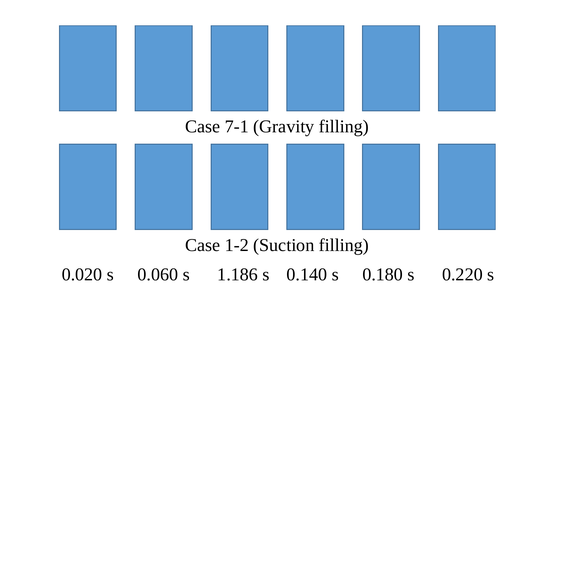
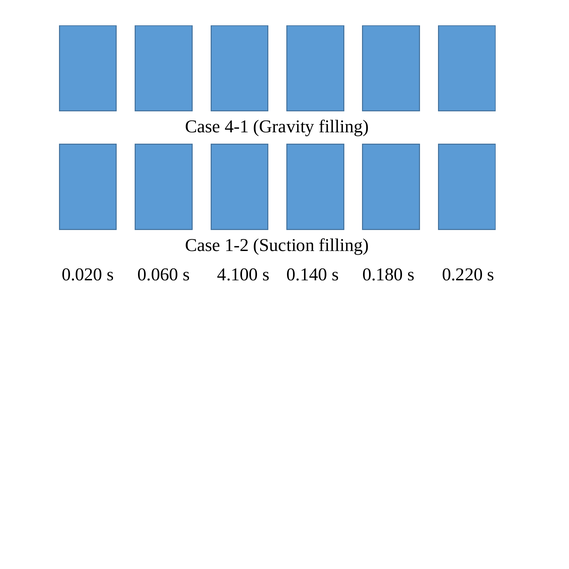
7-1: 7-1 -> 4-1
1.186: 1.186 -> 4.100
